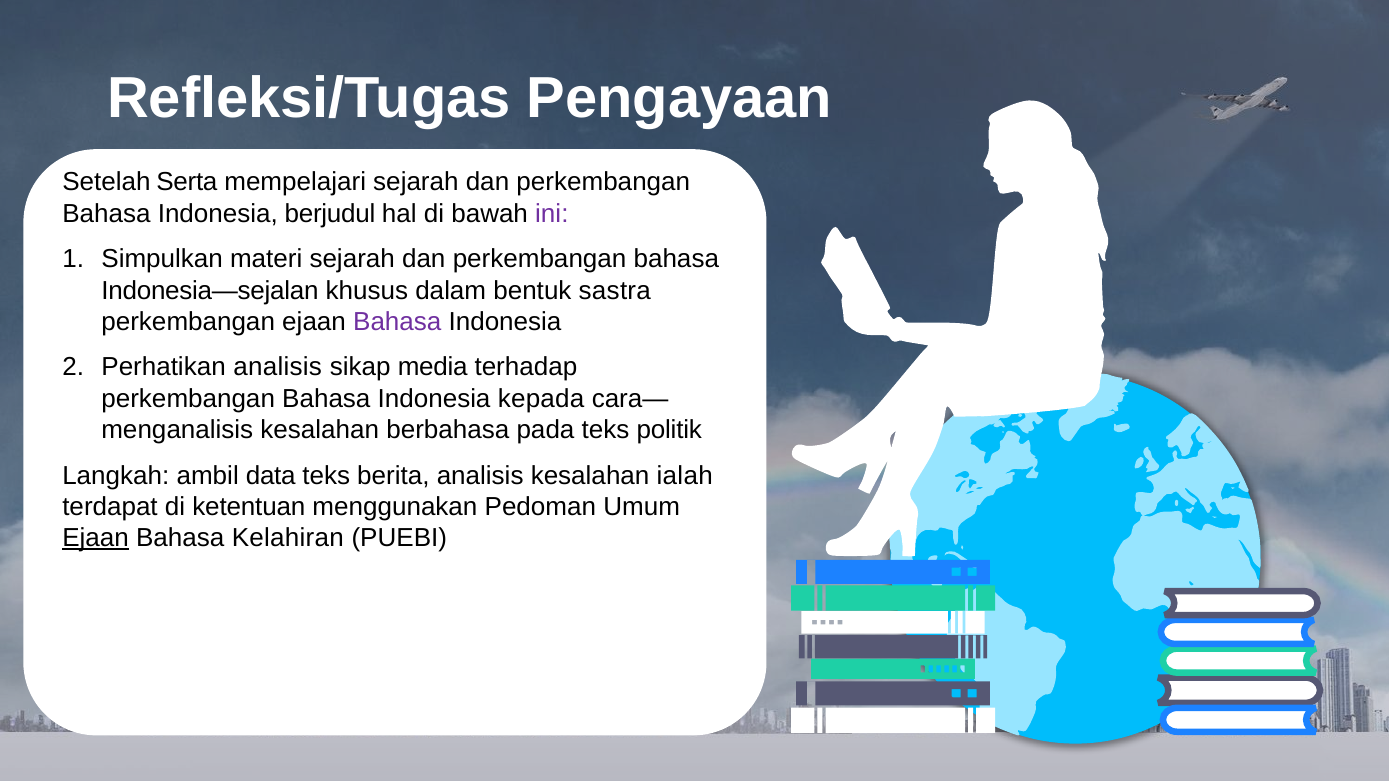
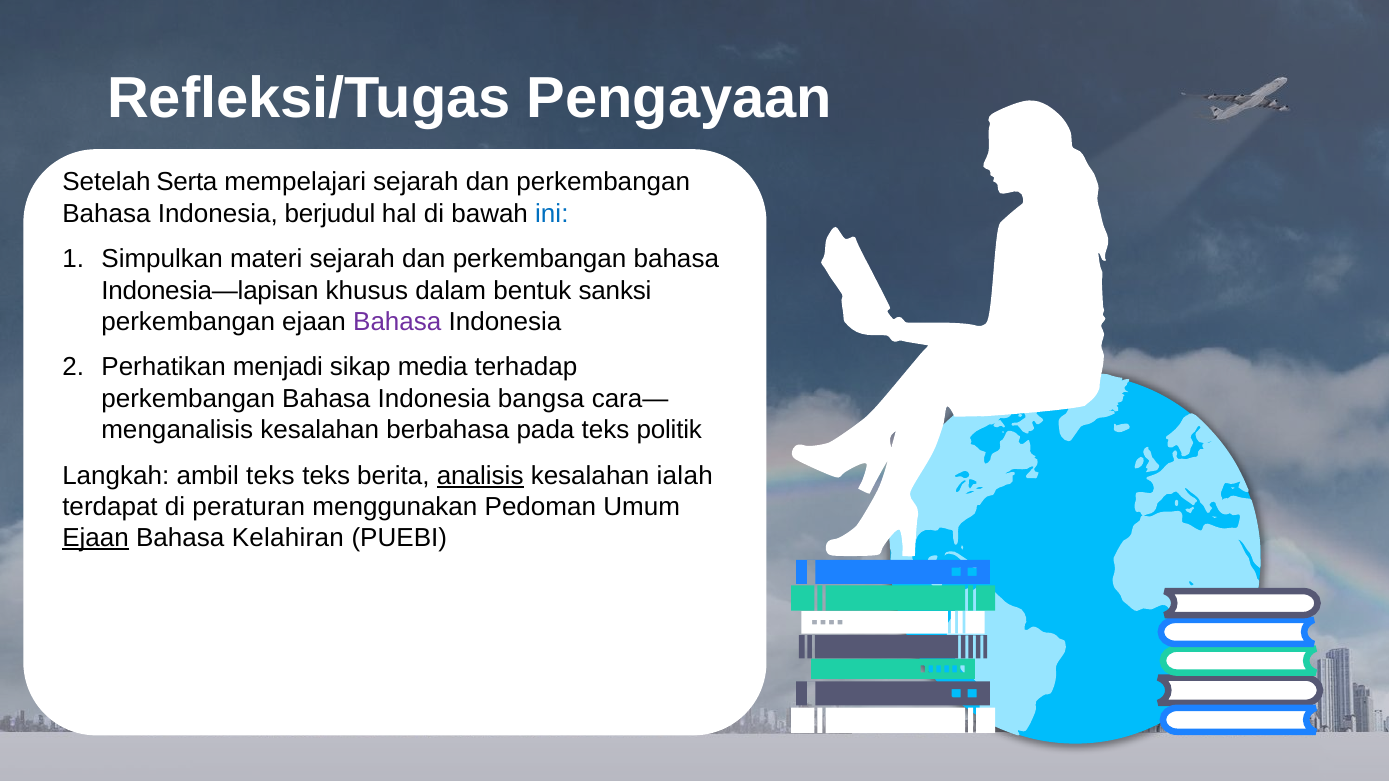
ini colour: purple -> blue
Indonesia—sejalan: Indonesia—sejalan -> Indonesia—lapisan
sastra: sastra -> sanksi
Perhatikan analisis: analisis -> menjadi
kepada: kepada -> bangsa
ambil data: data -> teks
analisis at (480, 476) underline: none -> present
ketentuan: ketentuan -> peraturan
